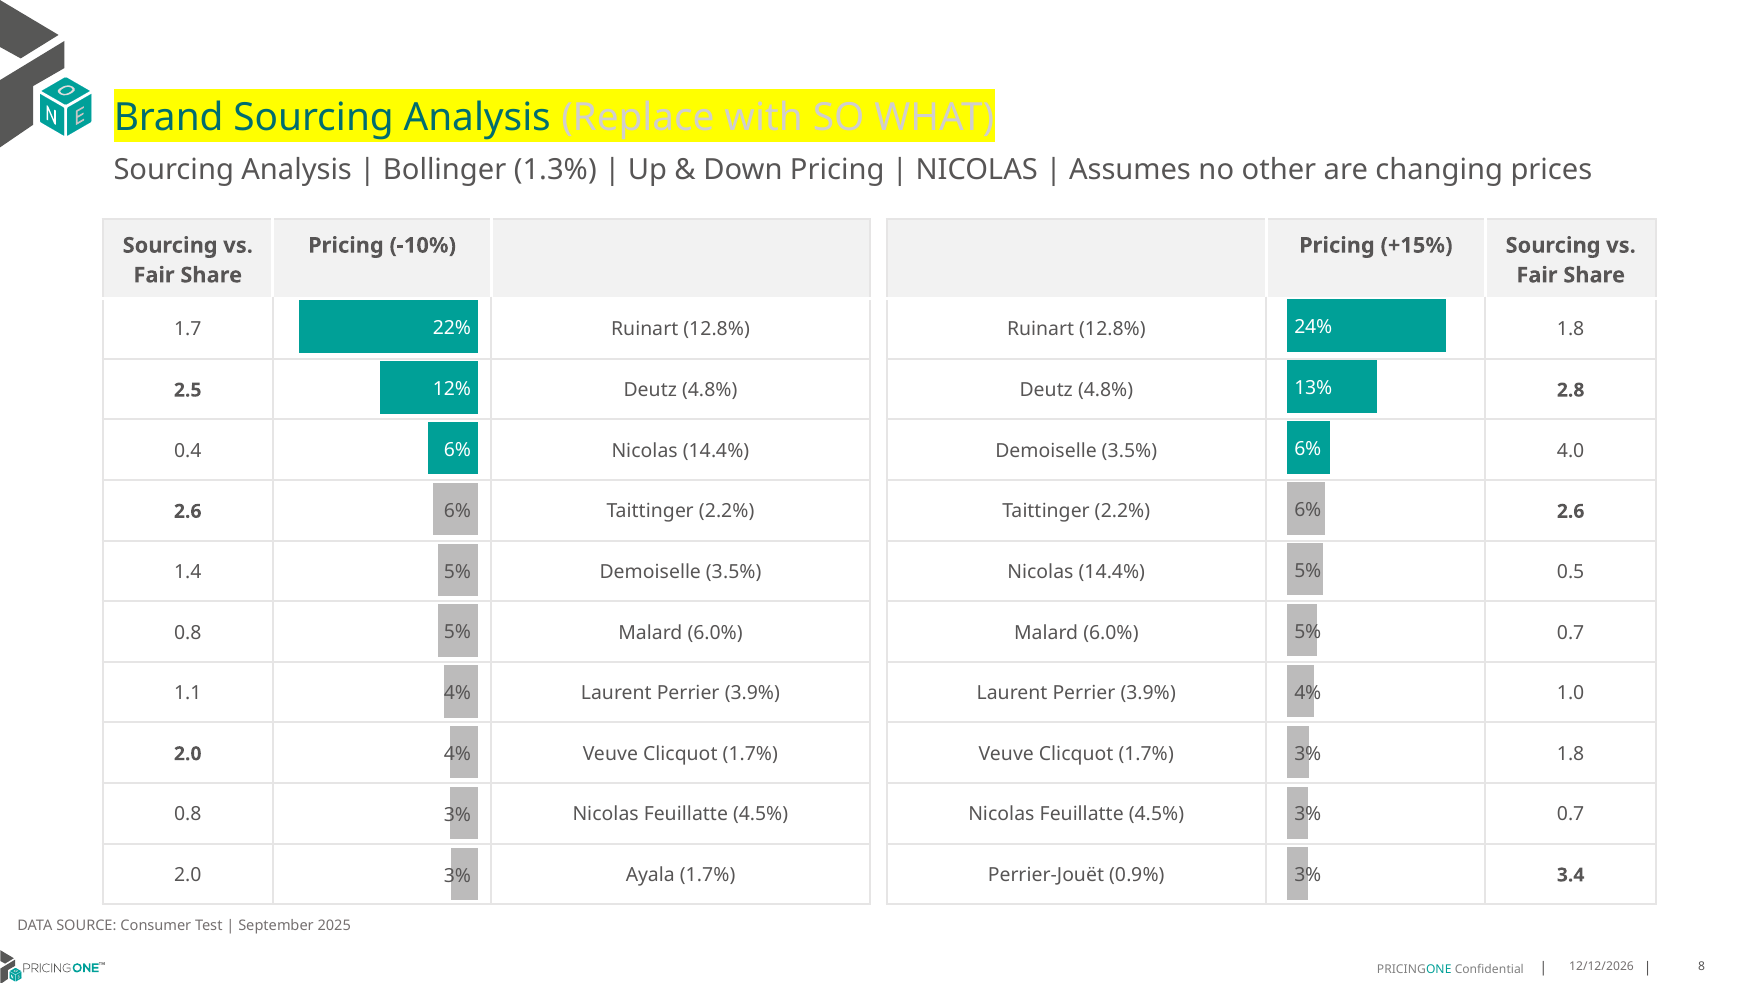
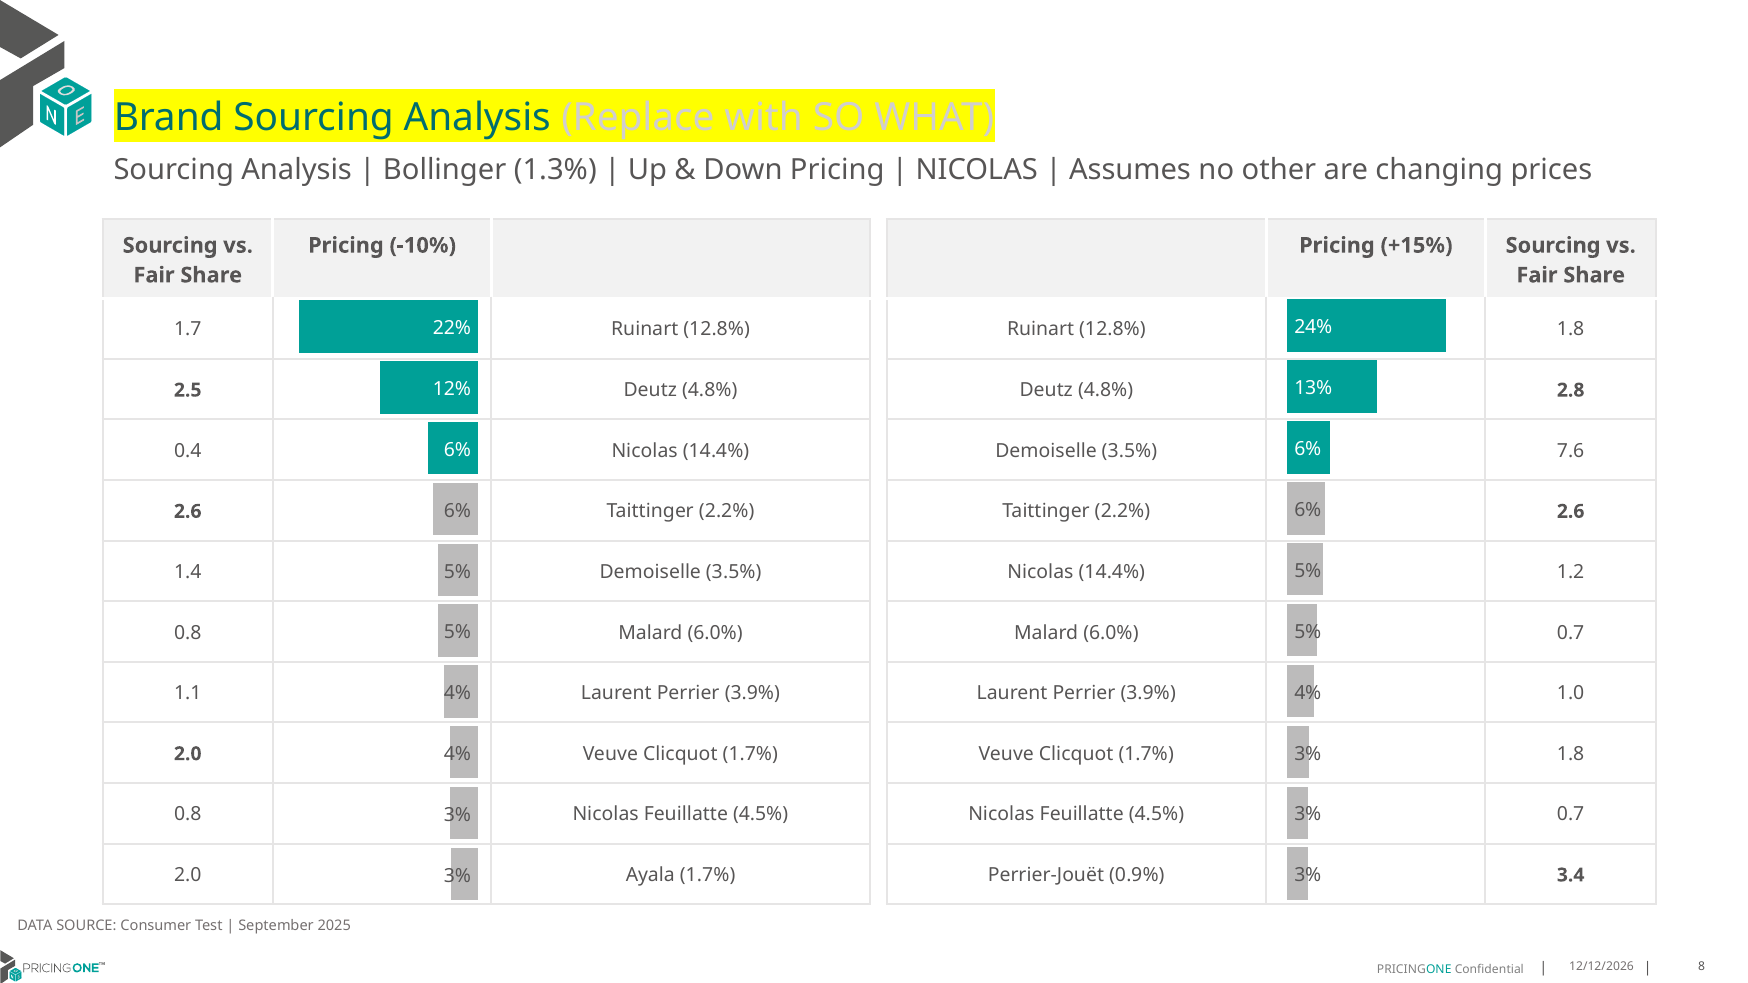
4.0: 4.0 -> 7.6
0.5: 0.5 -> 1.2
